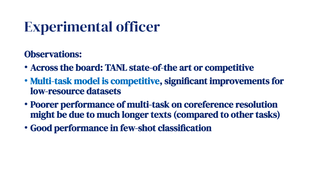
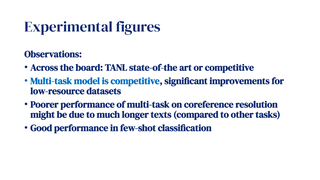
officer: officer -> figures
